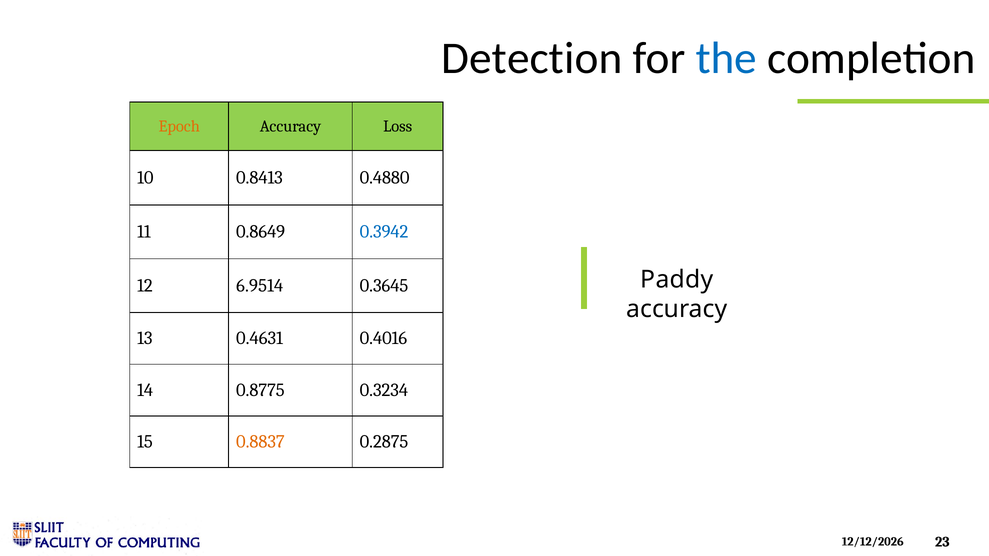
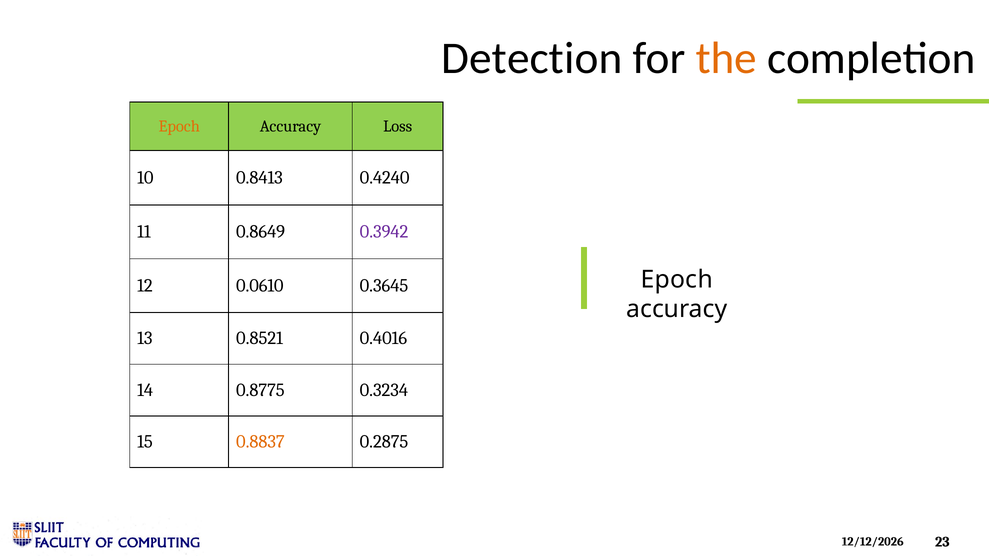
the colour: blue -> orange
0.4880: 0.4880 -> 0.4240
0.3942 colour: blue -> purple
Paddy at (677, 280): Paddy -> Epoch
6.9514: 6.9514 -> 0.0610
0.4631: 0.4631 -> 0.8521
